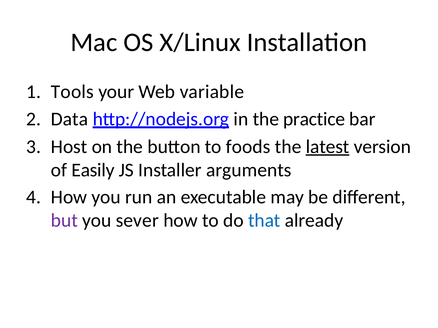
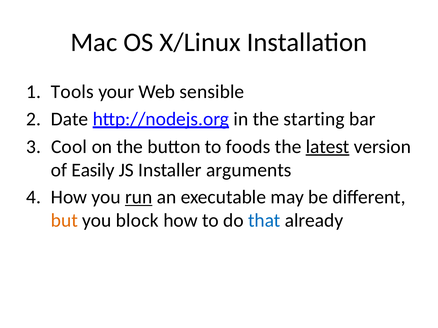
variable: variable -> sensible
Data: Data -> Date
practice: practice -> starting
Host: Host -> Cool
run underline: none -> present
but colour: purple -> orange
sever: sever -> block
